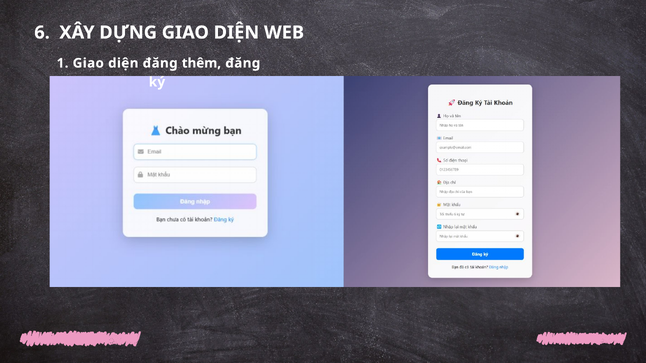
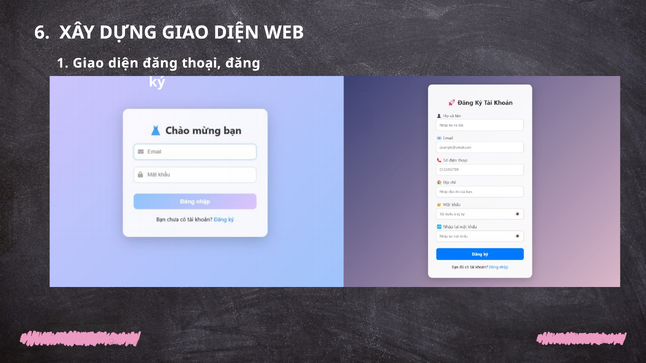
thêm: thêm -> thoại
